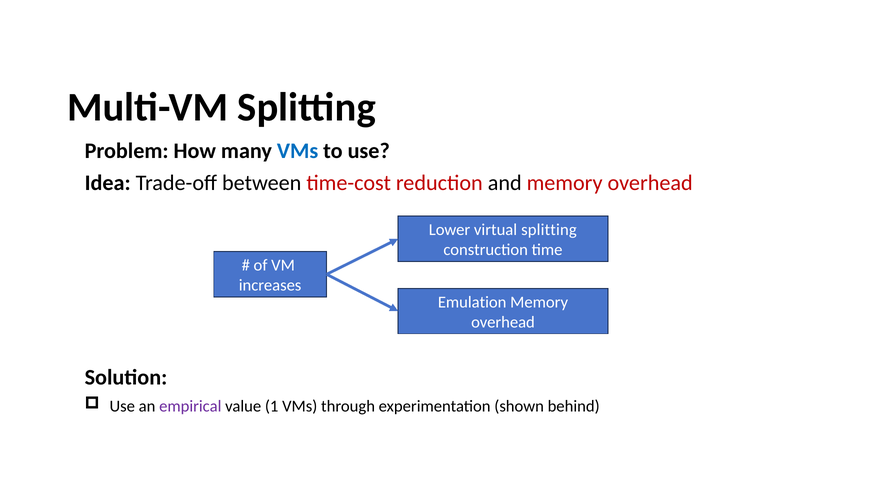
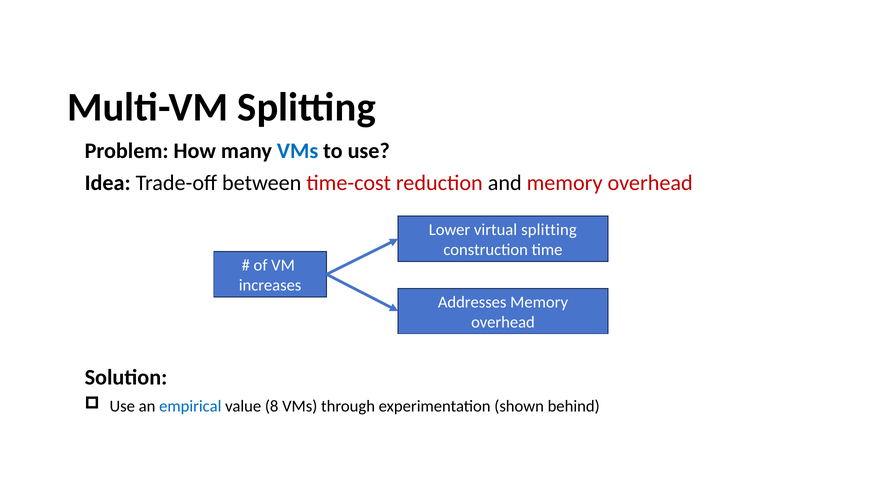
Emulation: Emulation -> Addresses
empirical colour: purple -> blue
1: 1 -> 8
